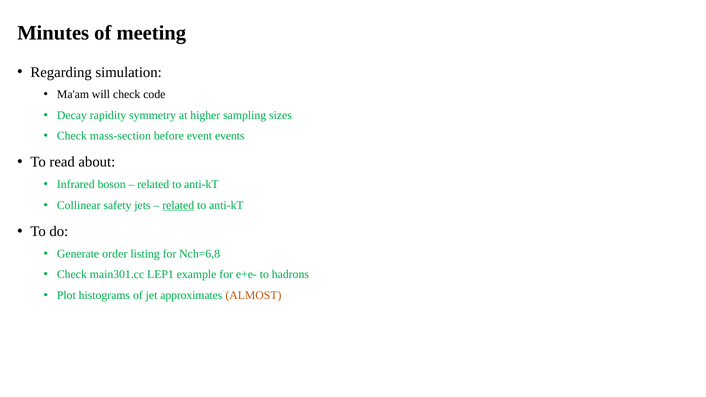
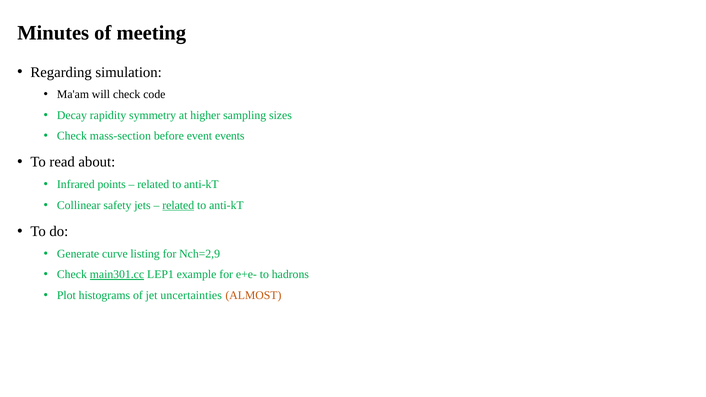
boson: boson -> points
order: order -> curve
Nch=6,8: Nch=6,8 -> Nch=2,9
main301.cc underline: none -> present
approximates: approximates -> uncertainties
